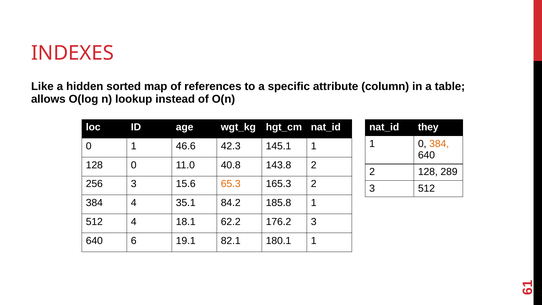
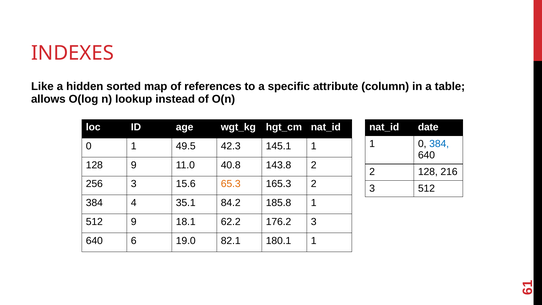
they: they -> date
384 at (439, 144) colour: orange -> blue
46.6: 46.6 -> 49.5
128 0: 0 -> 9
289: 289 -> 216
512 4: 4 -> 9
19.1: 19.1 -> 19.0
